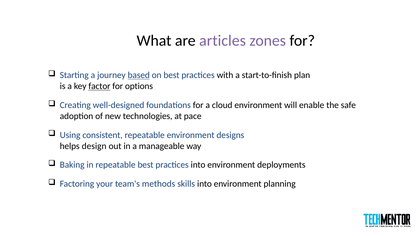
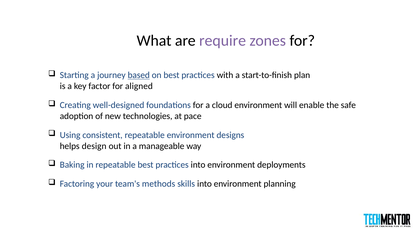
articles: articles -> require
factor underline: present -> none
options: options -> aligned
